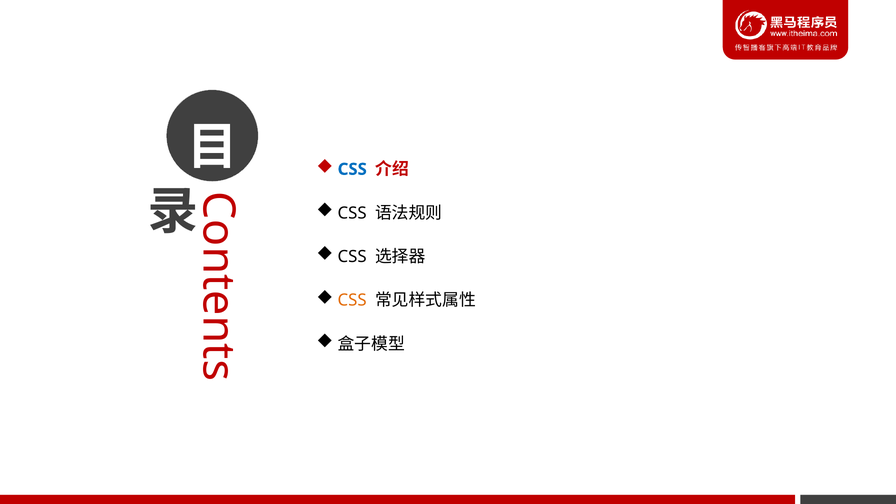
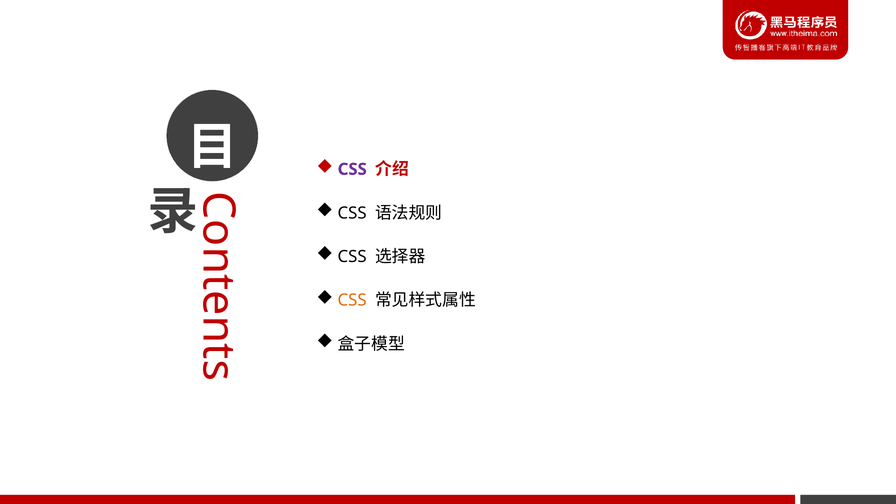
CSS at (352, 169) colour: blue -> purple
